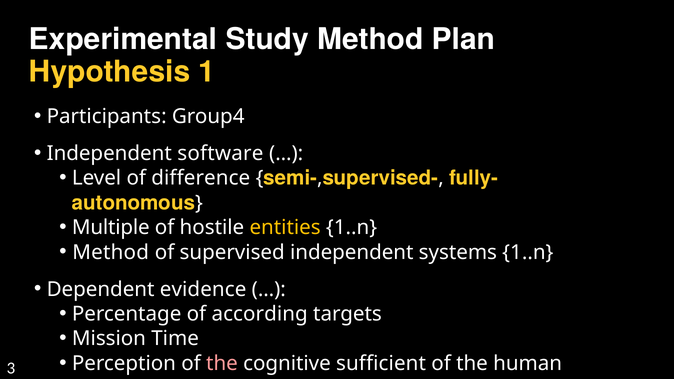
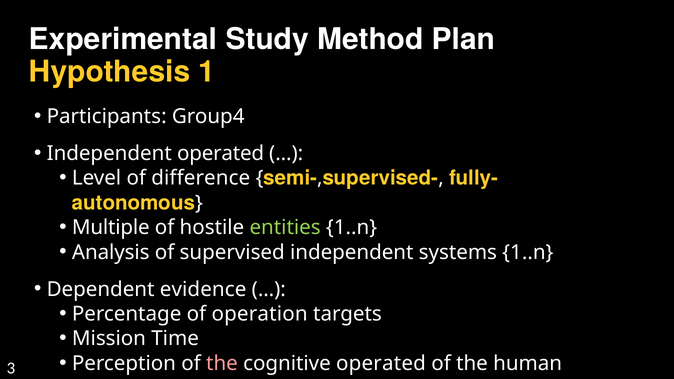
Independent software: software -> operated
entities colour: yellow -> light green
Method at (111, 252): Method -> Analysis
according: according -> operation
cognitive sufficient: sufficient -> operated
